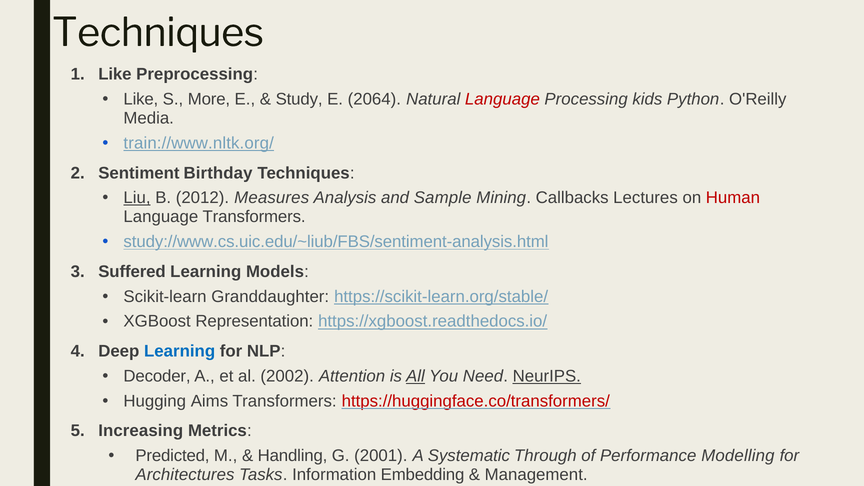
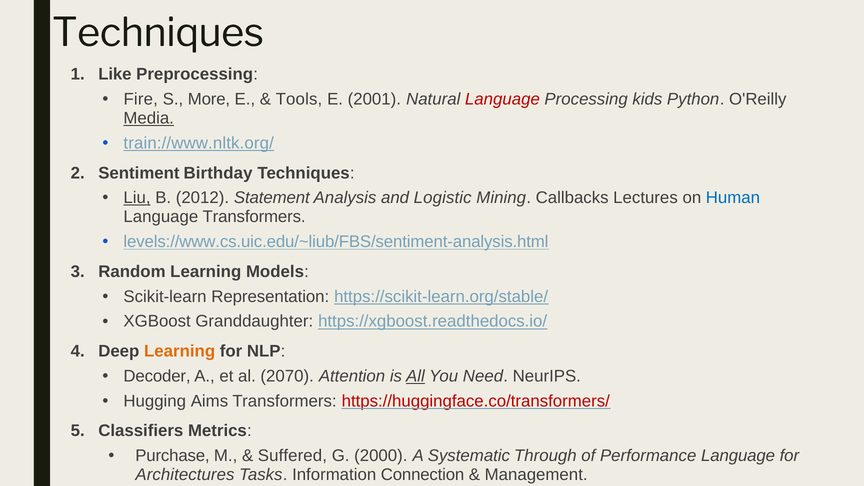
Like at (141, 99): Like -> Fire
Study: Study -> Tools
2064: 2064 -> 2001
Media underline: none -> present
Measures: Measures -> Statement
Sample: Sample -> Logistic
Human colour: red -> blue
study://www.cs.uic.edu/~liub/FBS/sentiment-analysis.html: study://www.cs.uic.edu/~liub/FBS/sentiment-analysis.html -> levels://www.cs.uic.edu/~liub/FBS/sentiment-analysis.html
Suffered: Suffered -> Random
Granddaughter: Granddaughter -> Representation
Representation: Representation -> Granddaughter
Learning at (180, 351) colour: blue -> orange
2002: 2002 -> 2070
NeurIPS underline: present -> none
Increasing: Increasing -> Classifiers
Predicted: Predicted -> Purchase
Handling: Handling -> Suffered
2001: 2001 -> 2000
Performance Modelling: Modelling -> Language
Embedding: Embedding -> Connection
